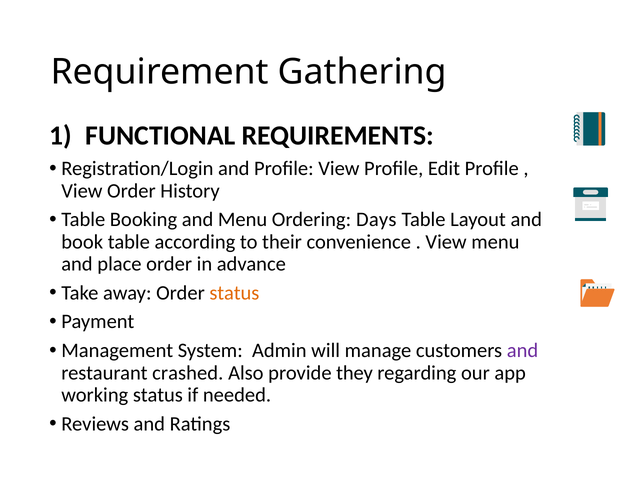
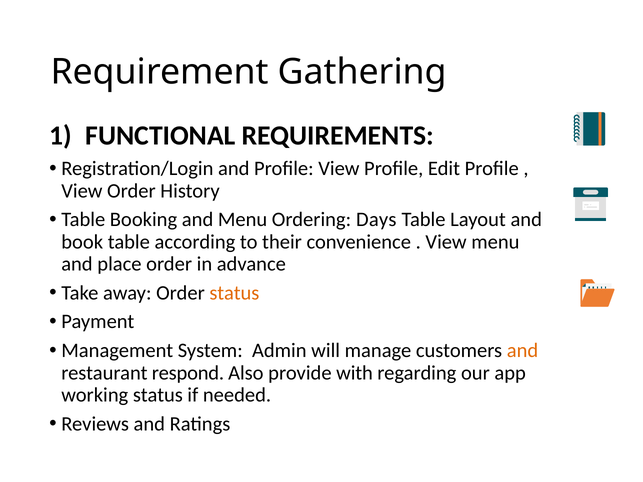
and at (523, 351) colour: purple -> orange
crashed: crashed -> respond
they: they -> with
